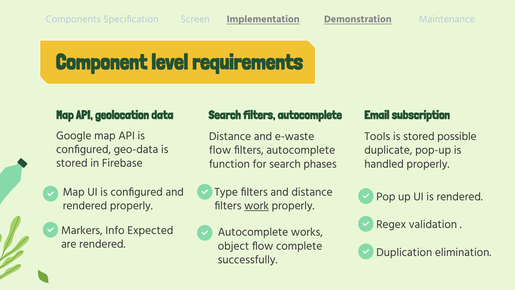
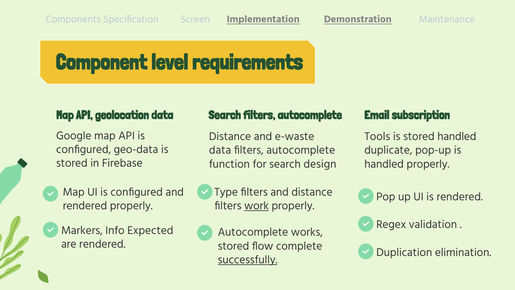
stored possible: possible -> handled
flow at (220, 150): flow -> data
phases: phases -> design
object at (233, 246): object -> stored
successfully underline: none -> present
